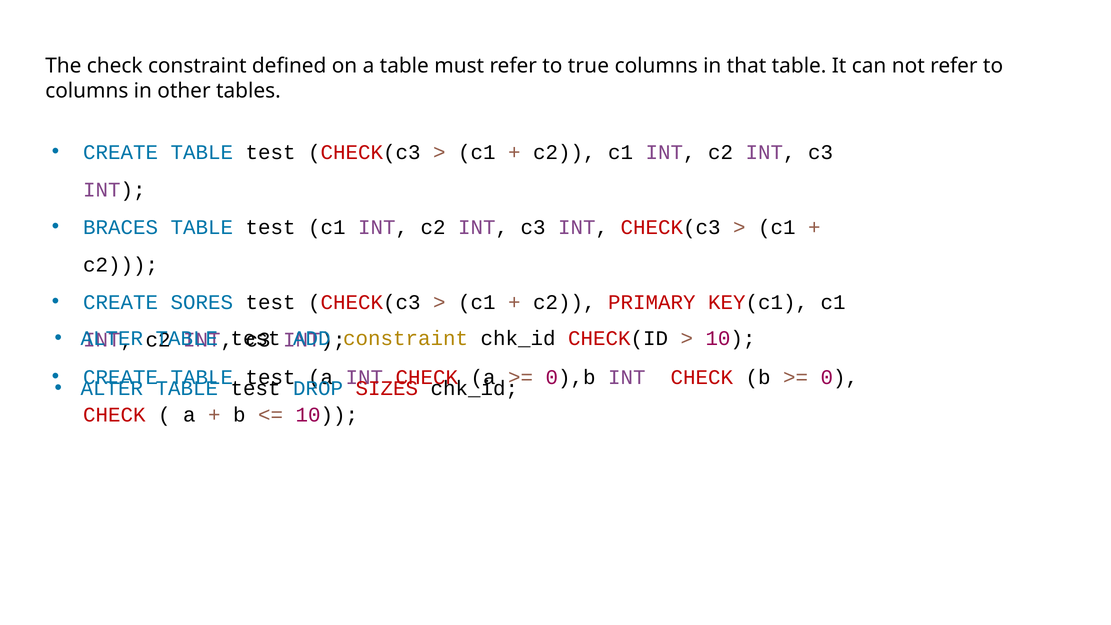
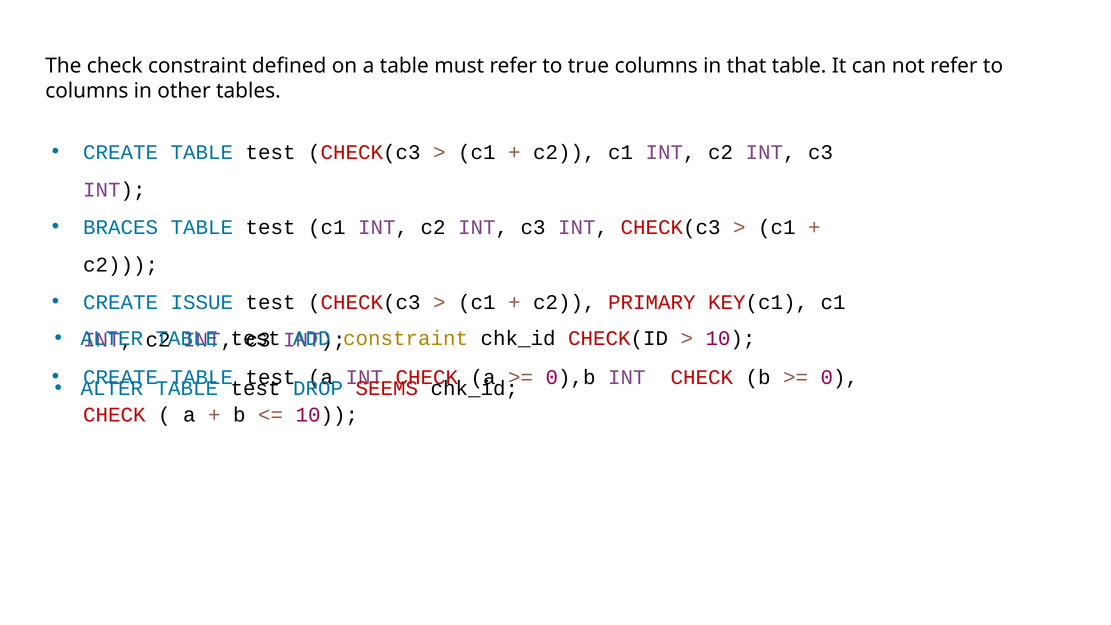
SORES: SORES -> ISSUE
SIZES: SIZES -> SEEMS
